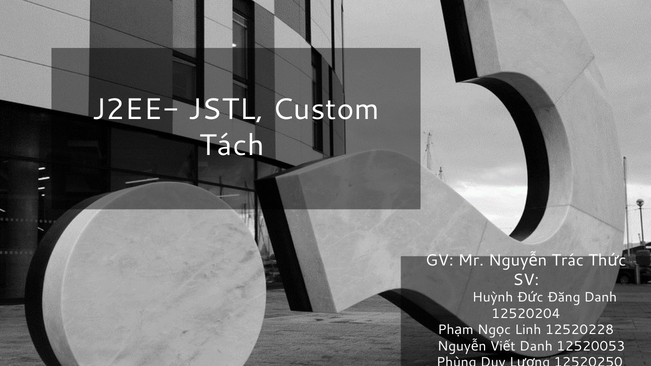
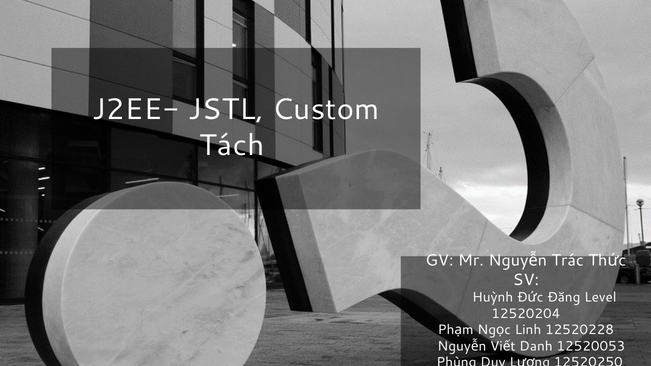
Đăng Danh: Danh -> Level
